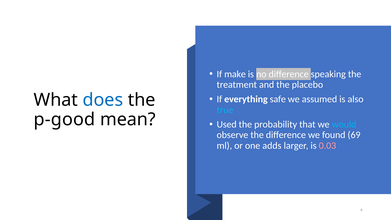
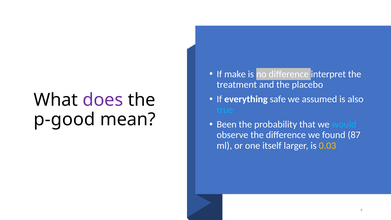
speaking: speaking -> interpret
does colour: blue -> purple
Used: Used -> Been
69: 69 -> 87
adds: adds -> itself
0.03 colour: pink -> yellow
